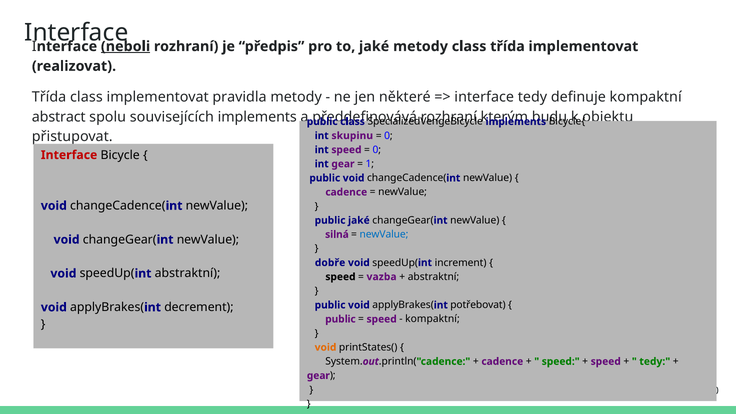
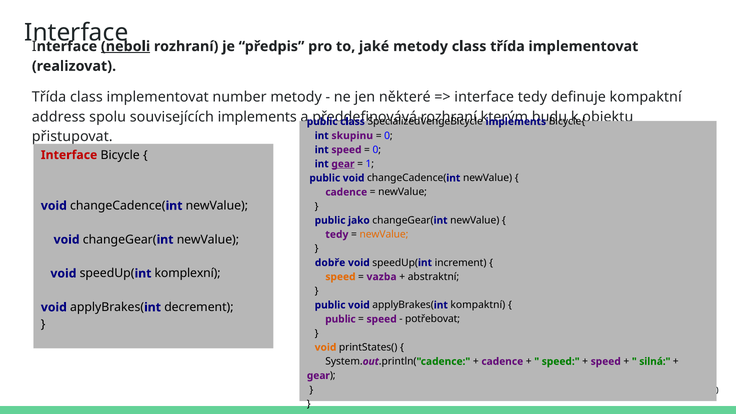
pravidla: pravidla -> number
abstract: abstract -> address
gear at (343, 164) underline: none -> present
public jaké: jaké -> jako
silná at (337, 234): silná -> tedy
newValue at (384, 234) colour: blue -> orange
speedUp(int abstraktní: abstraktní -> komplexní
speed at (340, 277) colour: black -> orange
applyBrakes(int potřebovat: potřebovat -> kompaktní
kompaktní at (432, 319): kompaktní -> potřebovat
tedy at (655, 361): tedy -> silná
